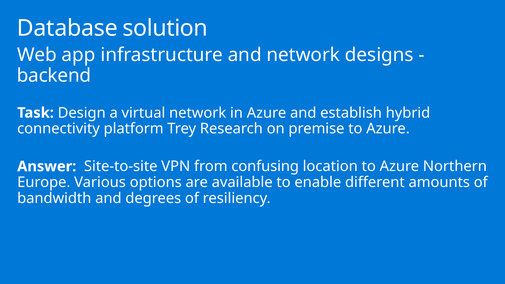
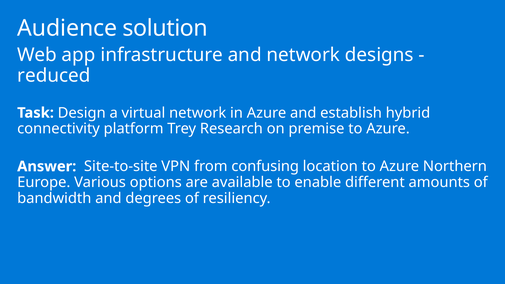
Database: Database -> Audience
backend: backend -> reduced
